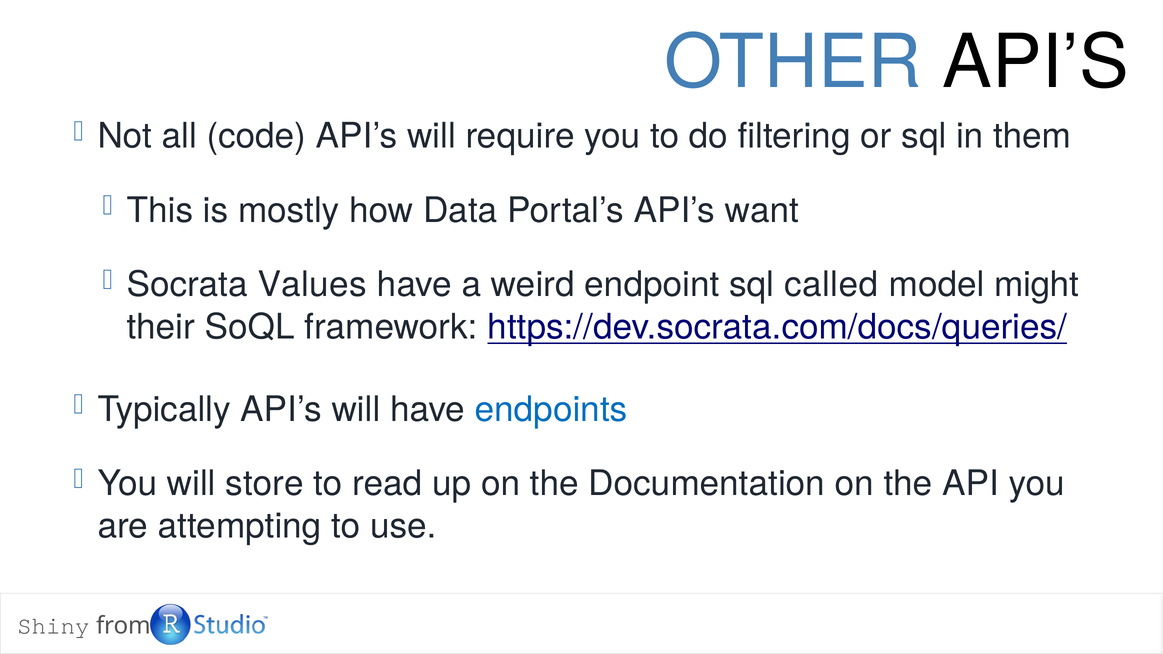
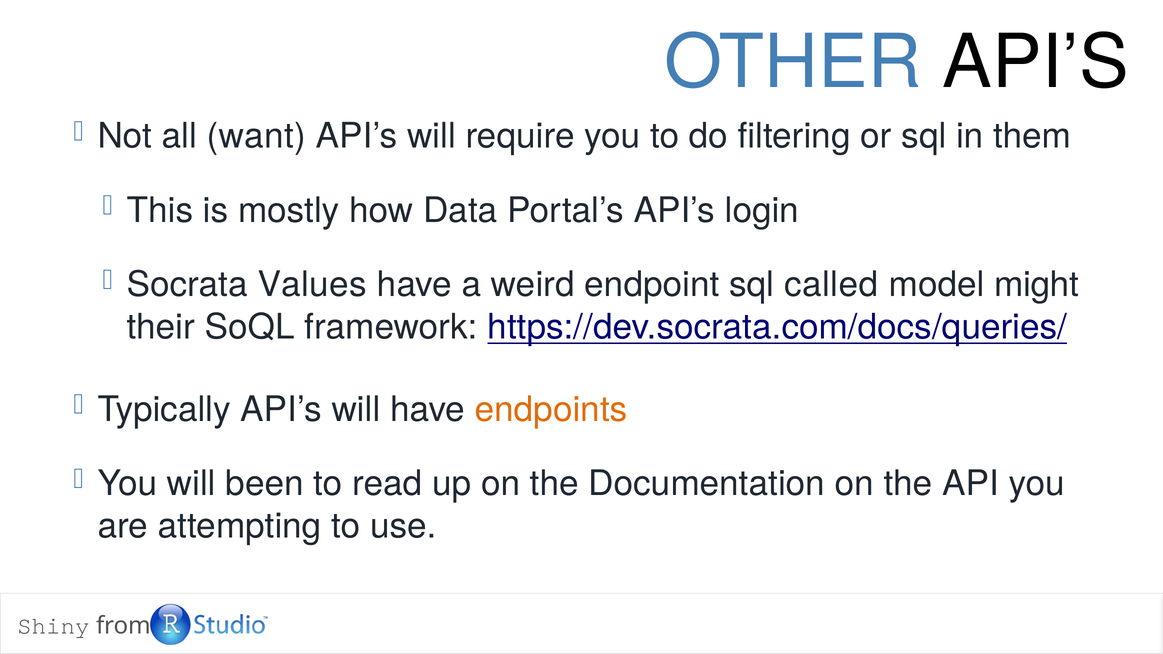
code: code -> want
want: want -> login
endpoints colour: blue -> orange
store: store -> been
